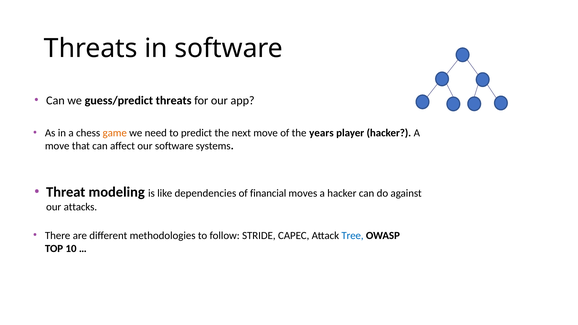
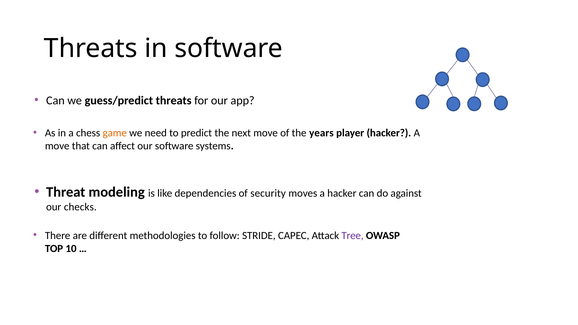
financial: financial -> security
attacks: attacks -> checks
Tree colour: blue -> purple
